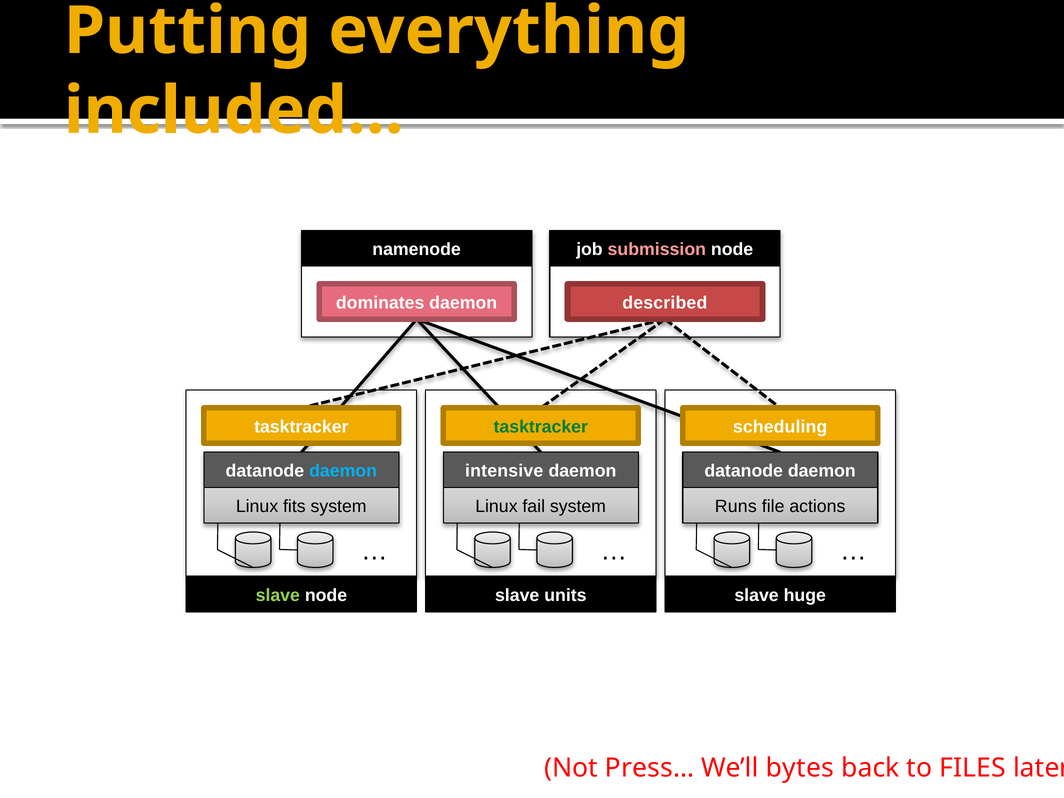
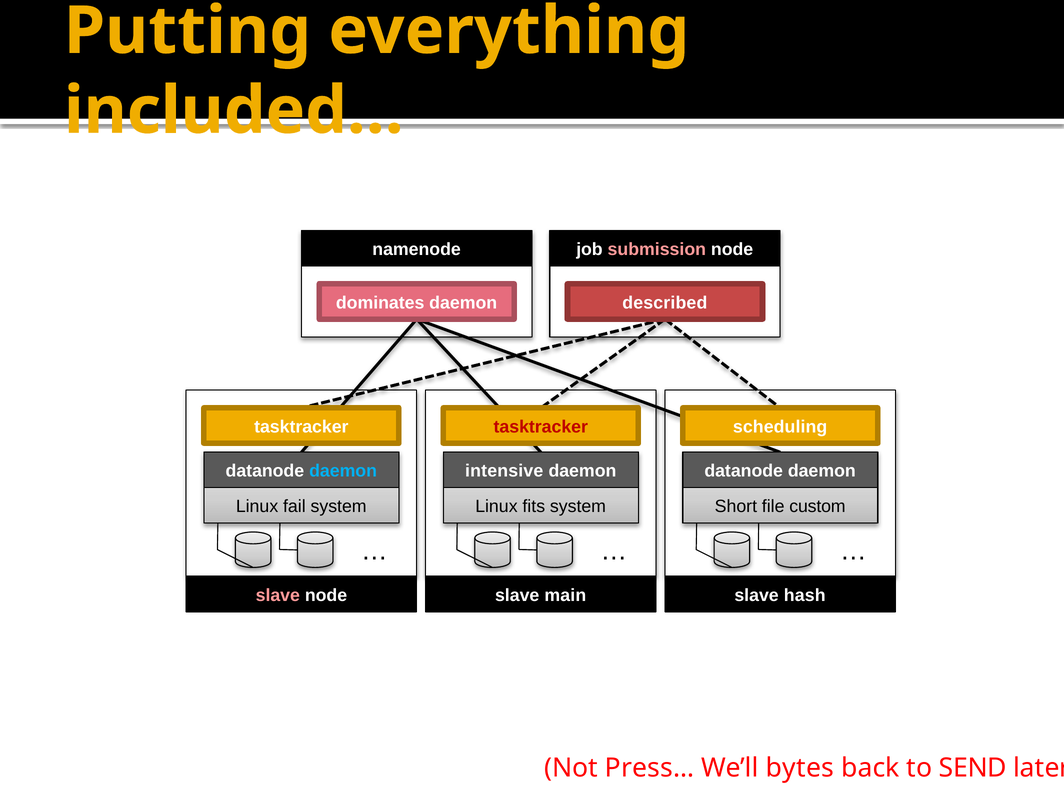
tasktracker at (541, 427) colour: green -> red
fits: fits -> fail
fail: fail -> fits
Runs: Runs -> Short
actions: actions -> custom
slave at (278, 595) colour: light green -> pink
units: units -> main
huge: huge -> hash
FILES: FILES -> SEND
